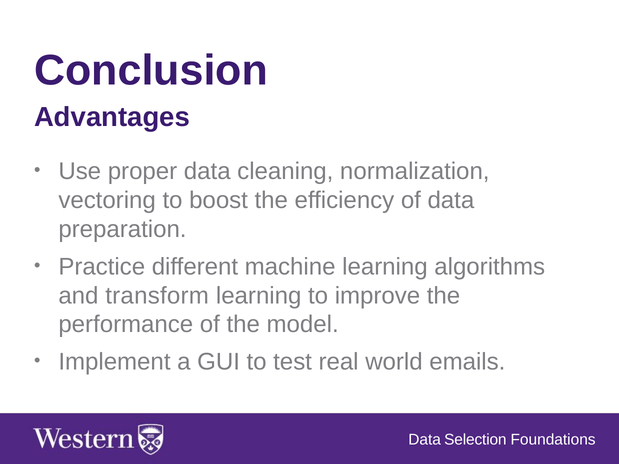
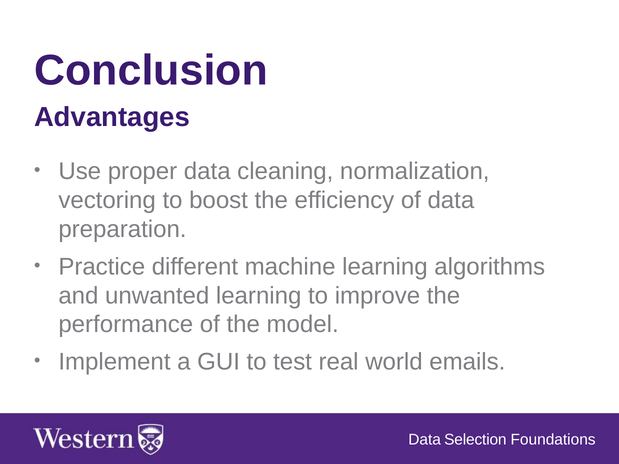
transform: transform -> unwanted
